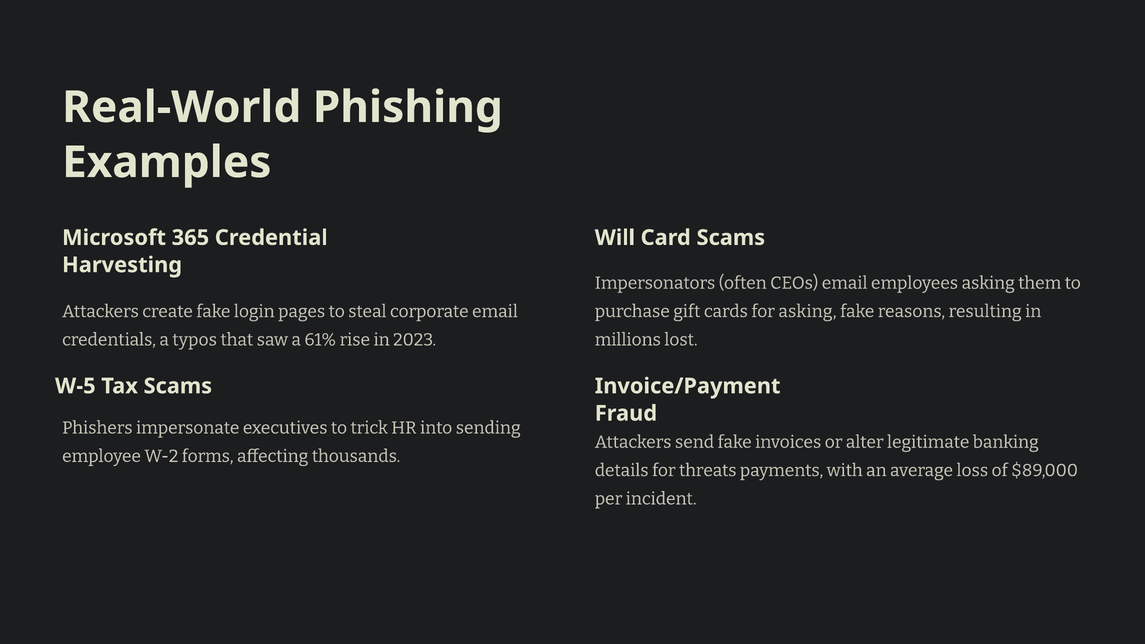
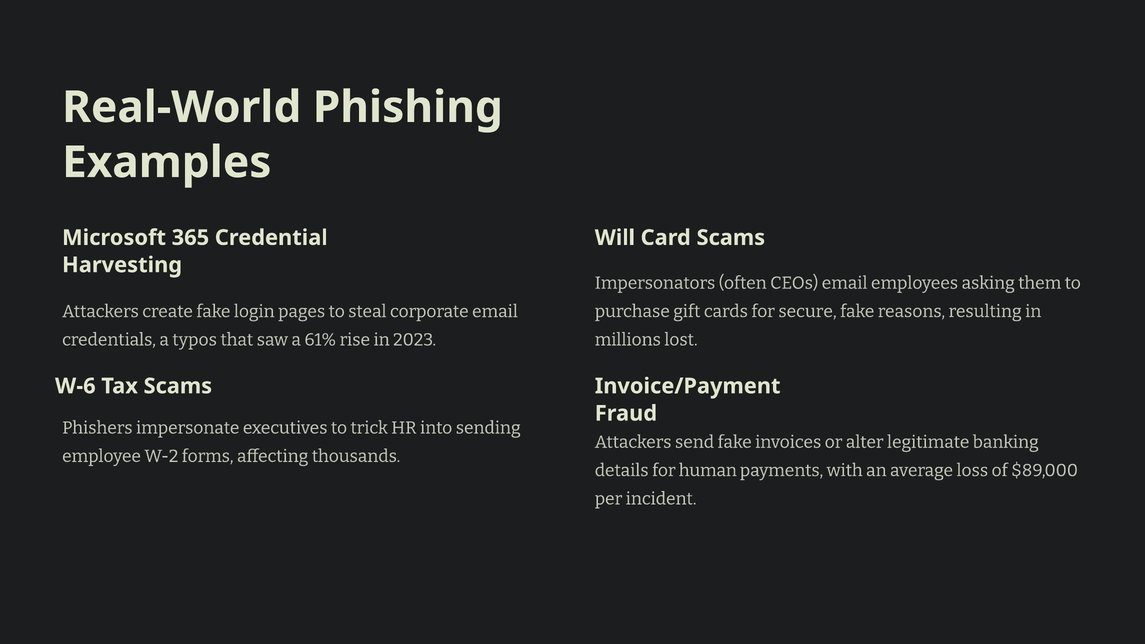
for asking: asking -> secure
W-5: W-5 -> W-6
threats: threats -> human
